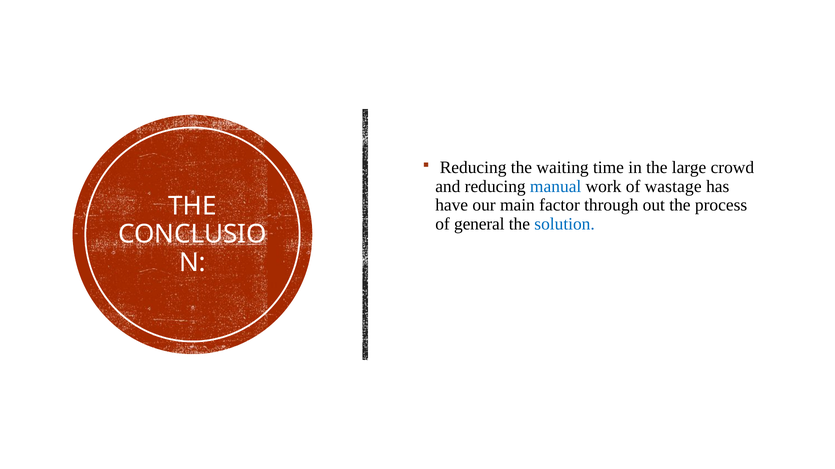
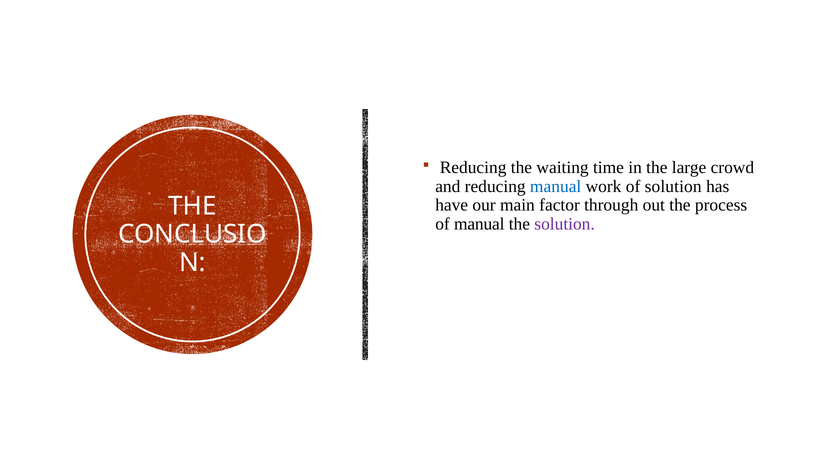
of wastage: wastage -> solution
of general: general -> manual
solution at (565, 224) colour: blue -> purple
